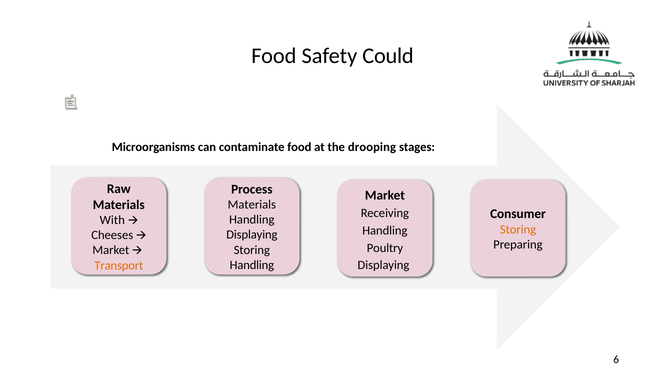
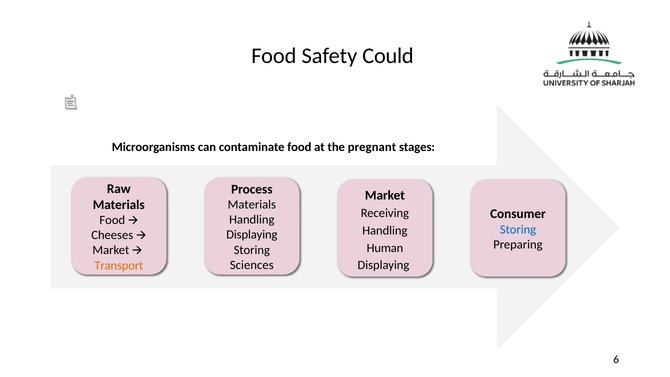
drooping: drooping -> pregnant
With at (112, 220): With -> Food
Storing at (518, 229) colour: orange -> blue
Poultry: Poultry -> Human
Handling at (252, 265): Handling -> Sciences
